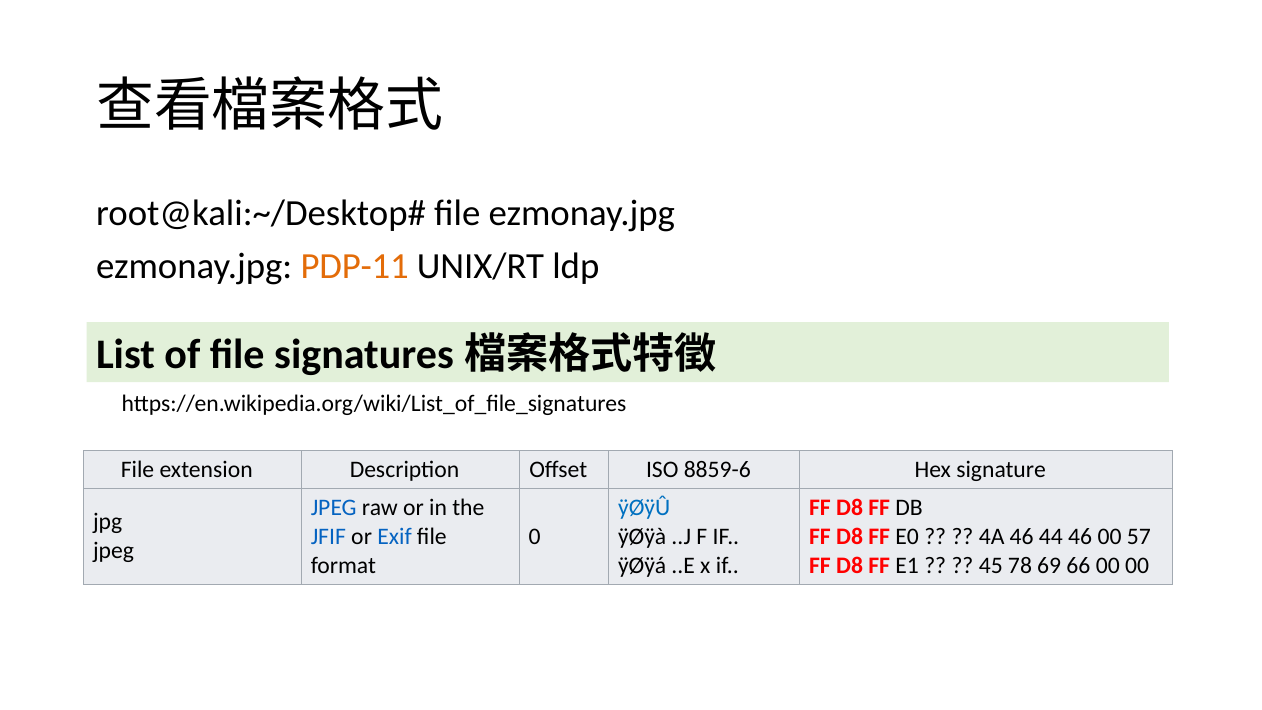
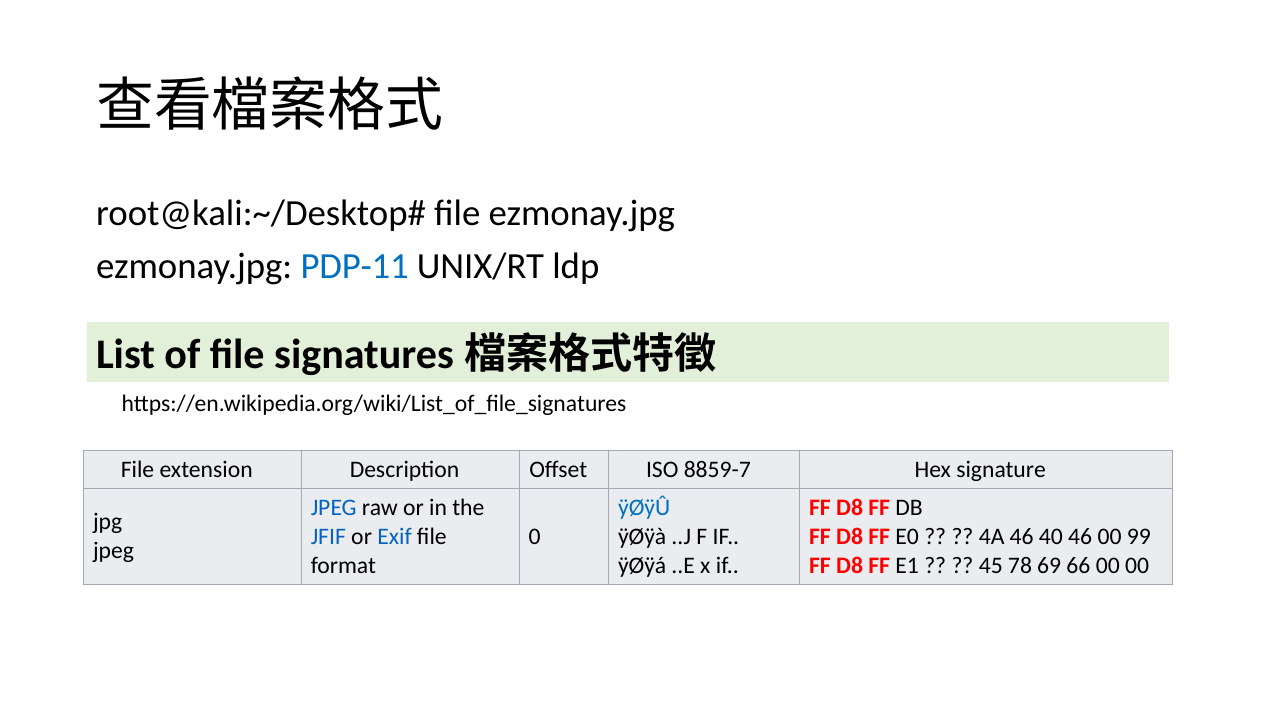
PDP-11 colour: orange -> blue
8859-6: 8859-6 -> 8859-7
44: 44 -> 40
57: 57 -> 99
